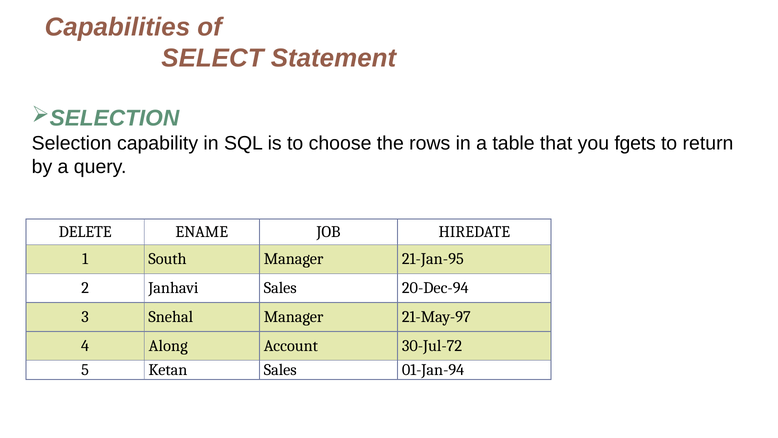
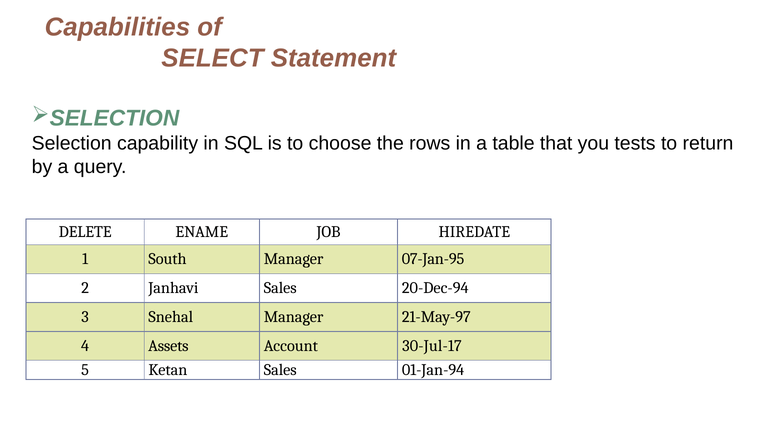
fgets: fgets -> tests
21-Jan-95: 21-Jan-95 -> 07-Jan-95
Along: Along -> Assets
30-Jul-72: 30-Jul-72 -> 30-Jul-17
